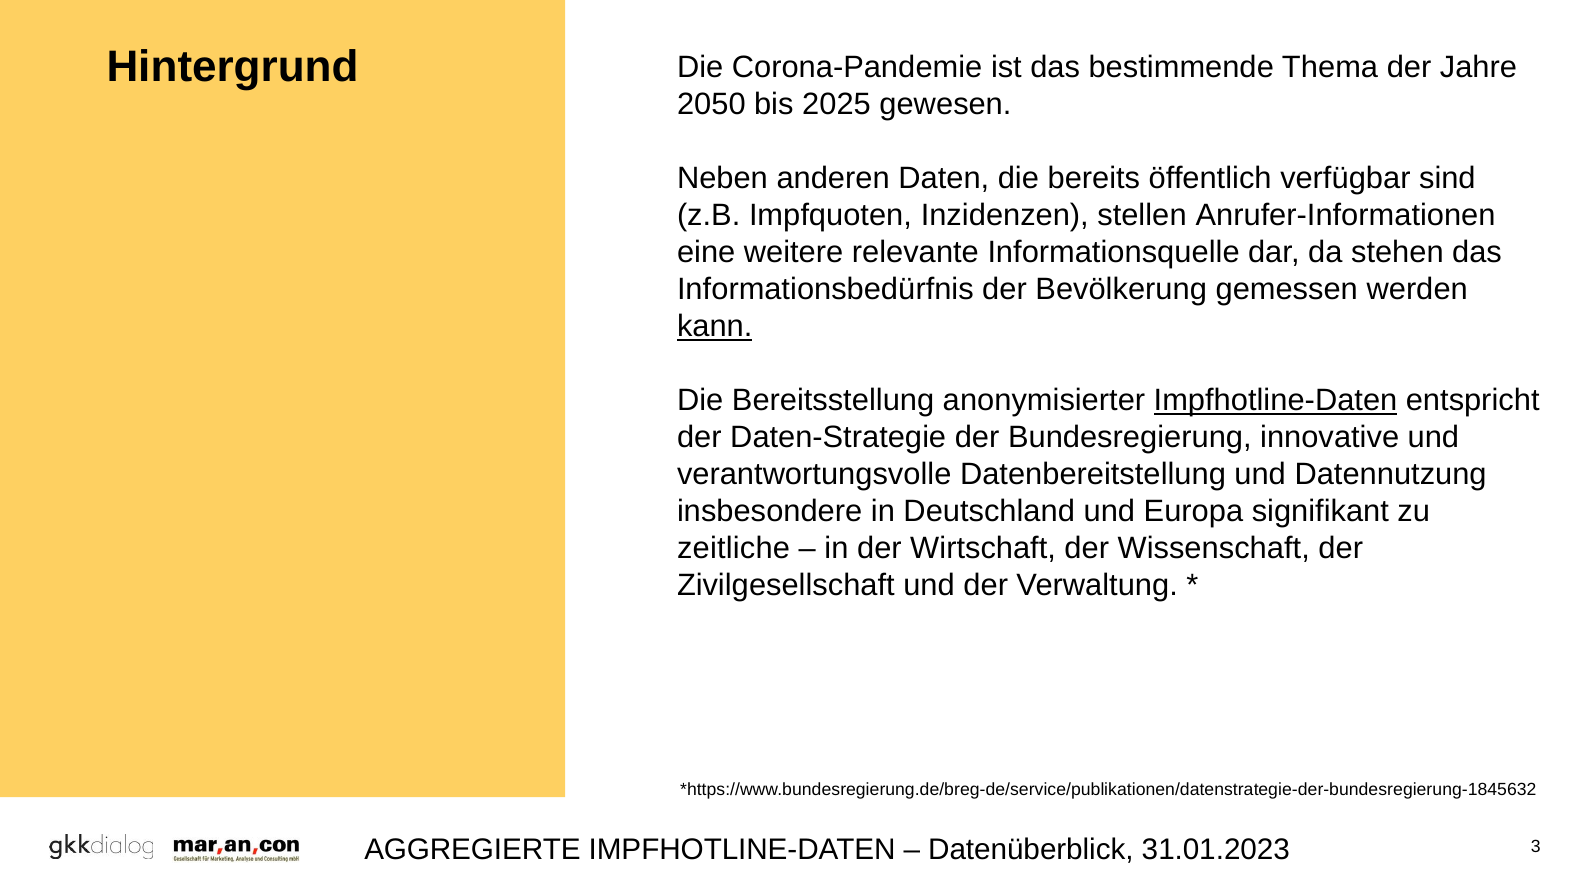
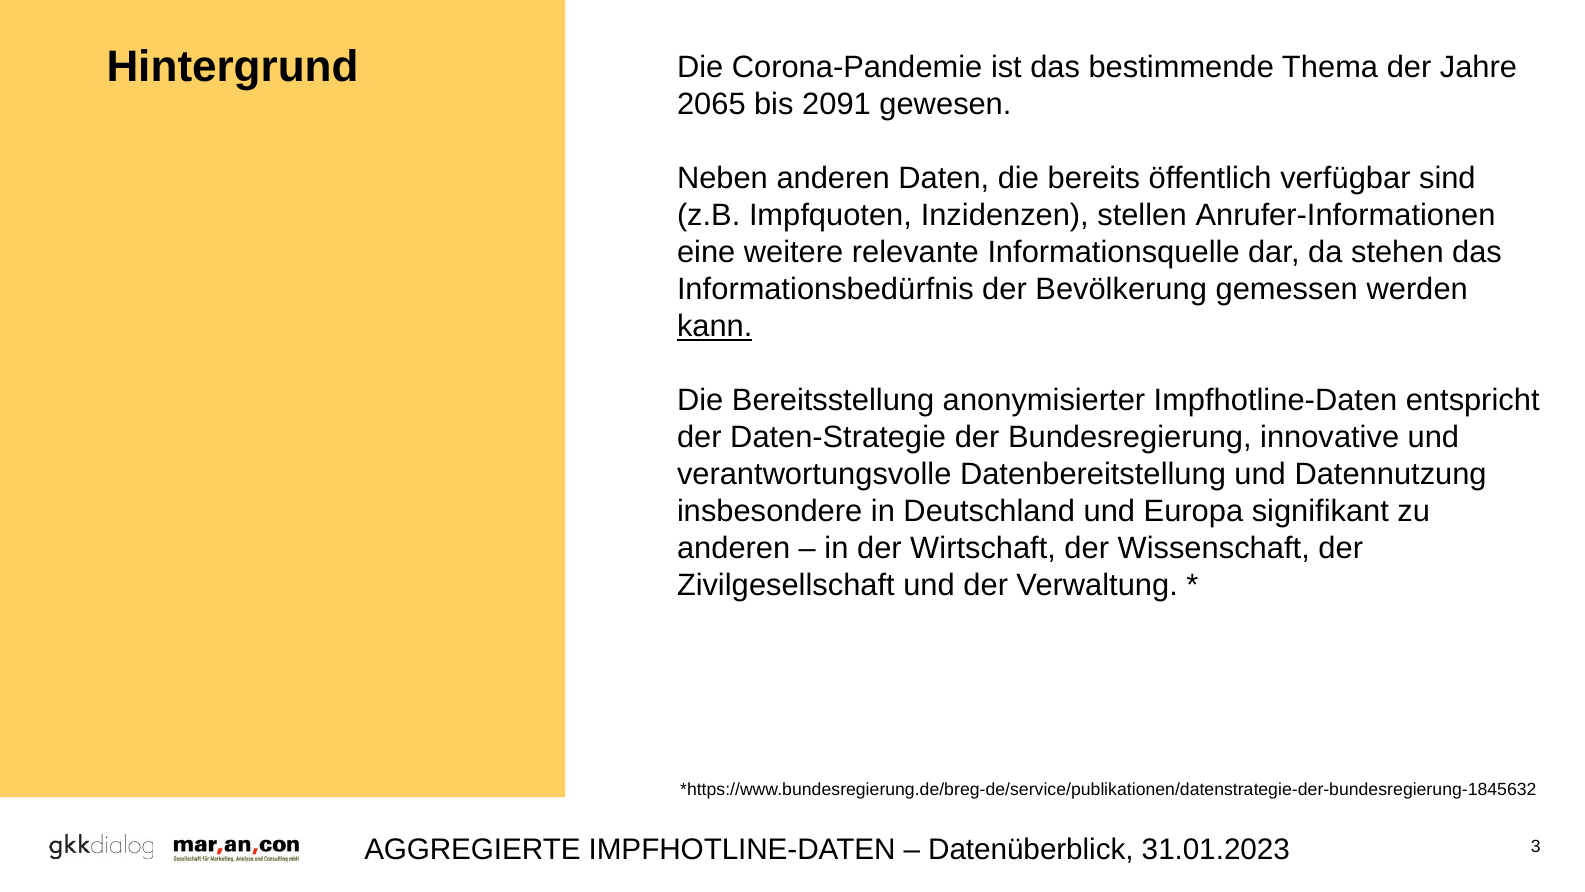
2050: 2050 -> 2065
2025: 2025 -> 2091
Impfhotline-Daten at (1276, 400) underline: present -> none
zeitliche at (734, 549): zeitliche -> anderen
